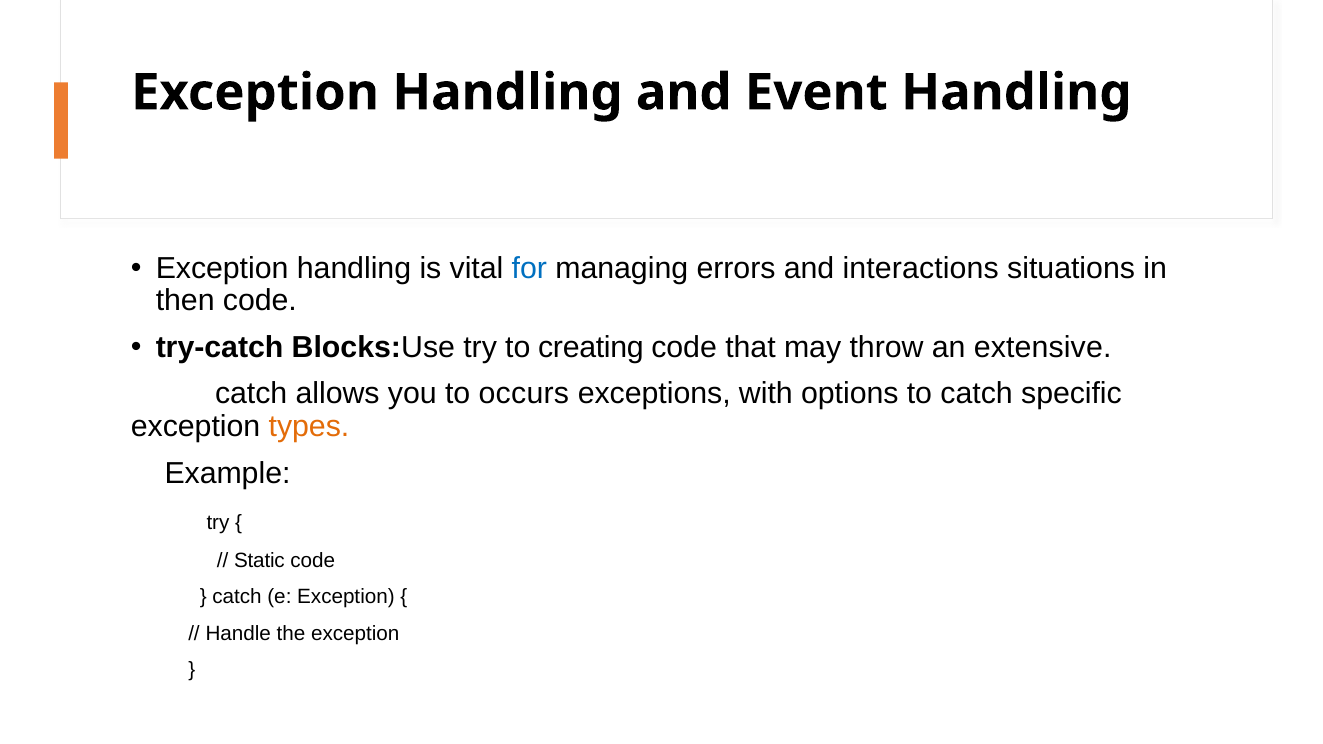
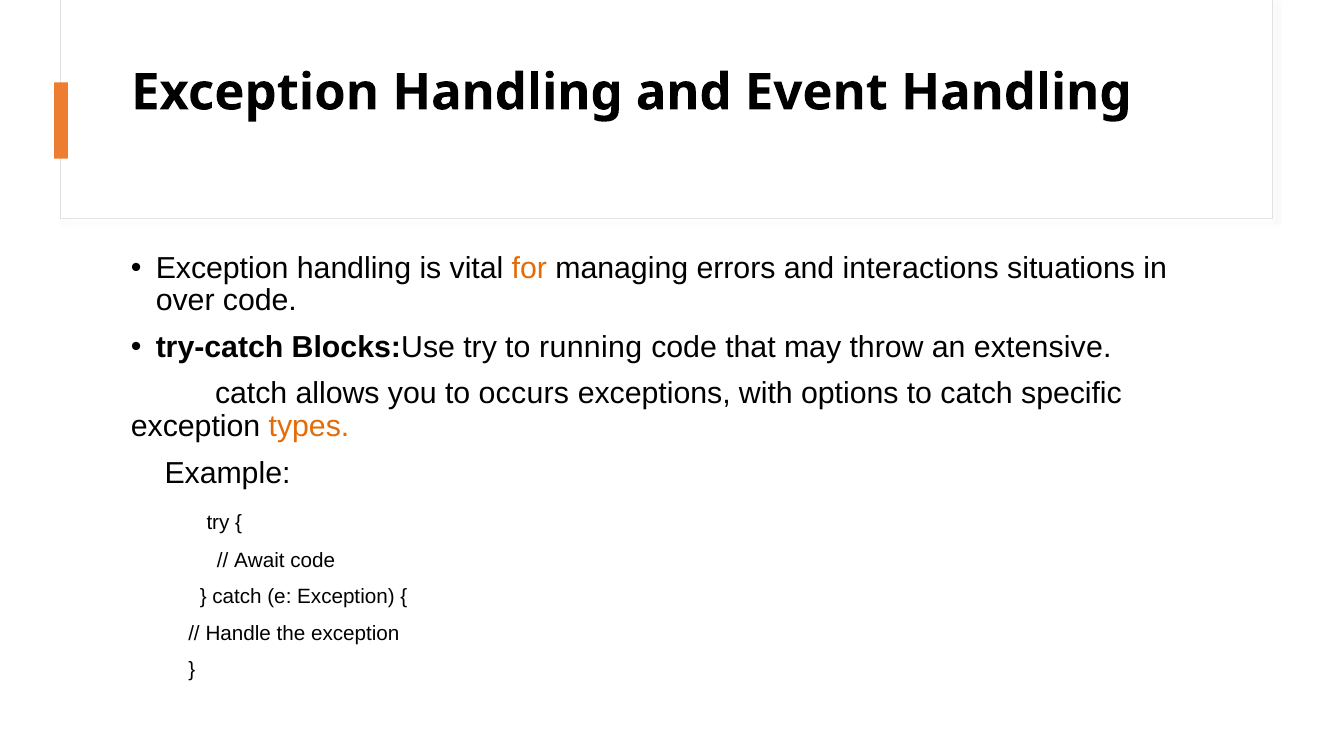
for colour: blue -> orange
then: then -> over
creating: creating -> running
Static: Static -> Await
